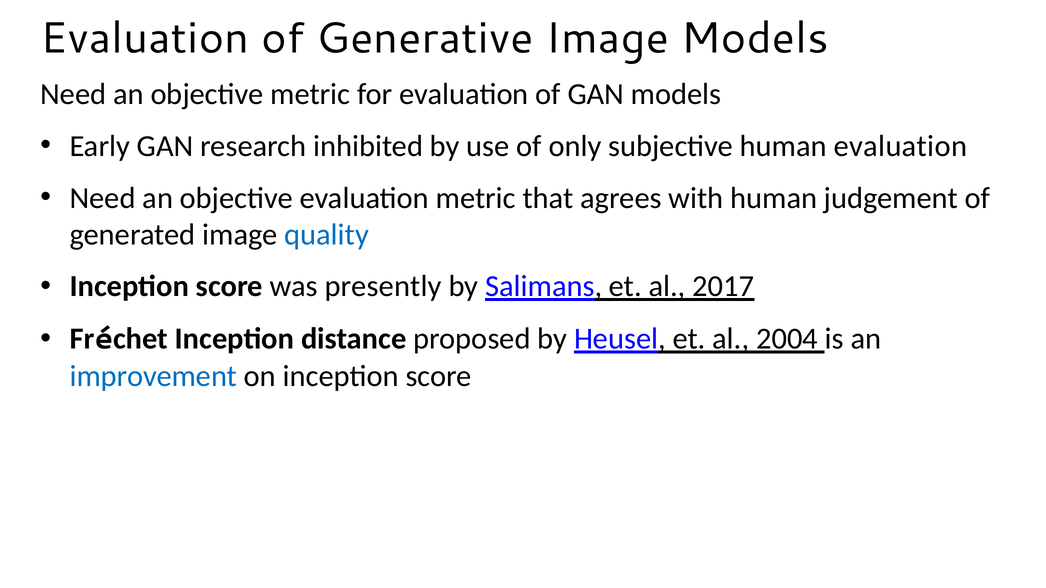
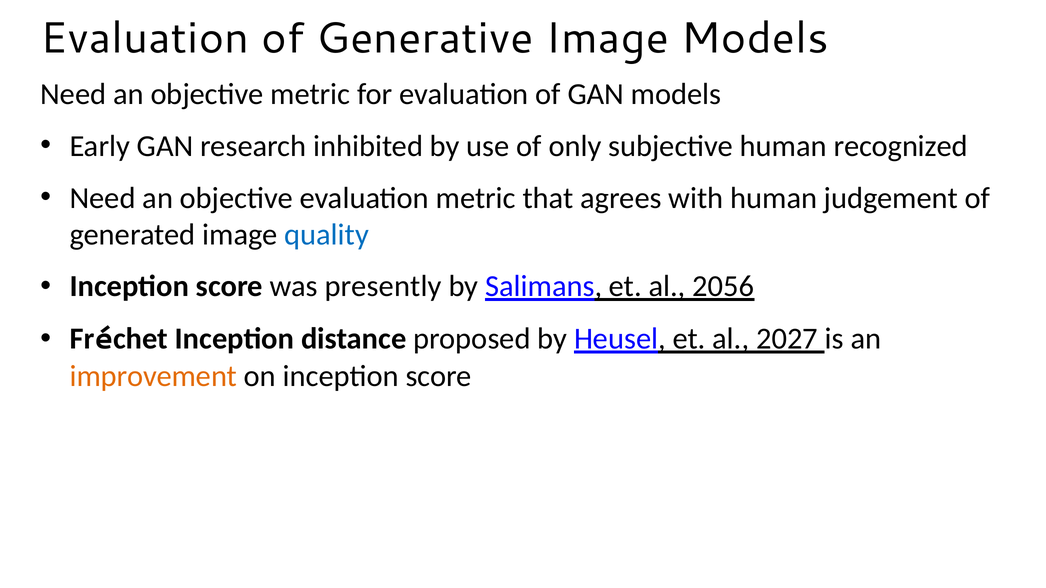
human evaluation: evaluation -> recognized
2017: 2017 -> 2056
2004: 2004 -> 2027
improvement colour: blue -> orange
